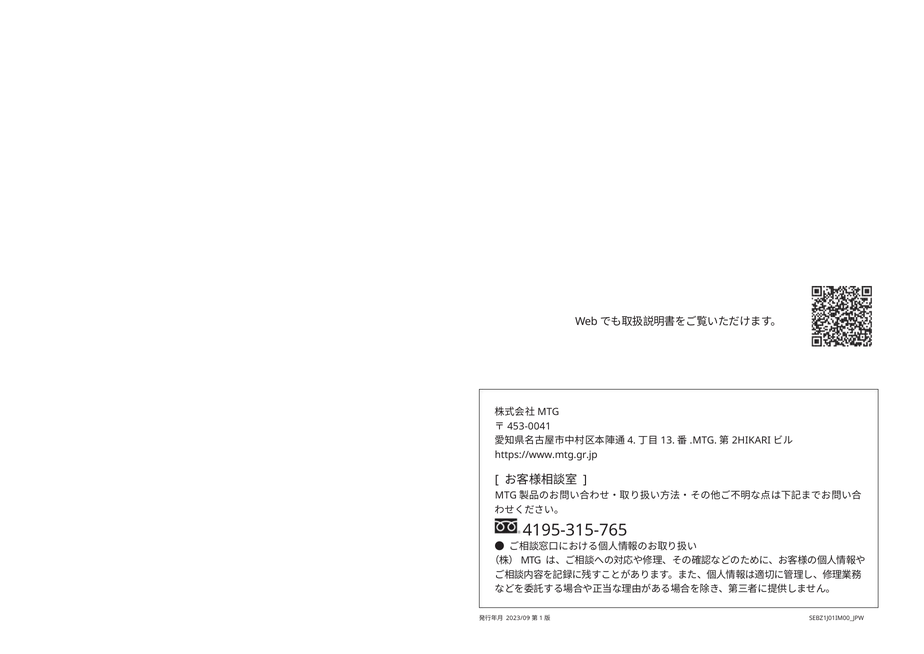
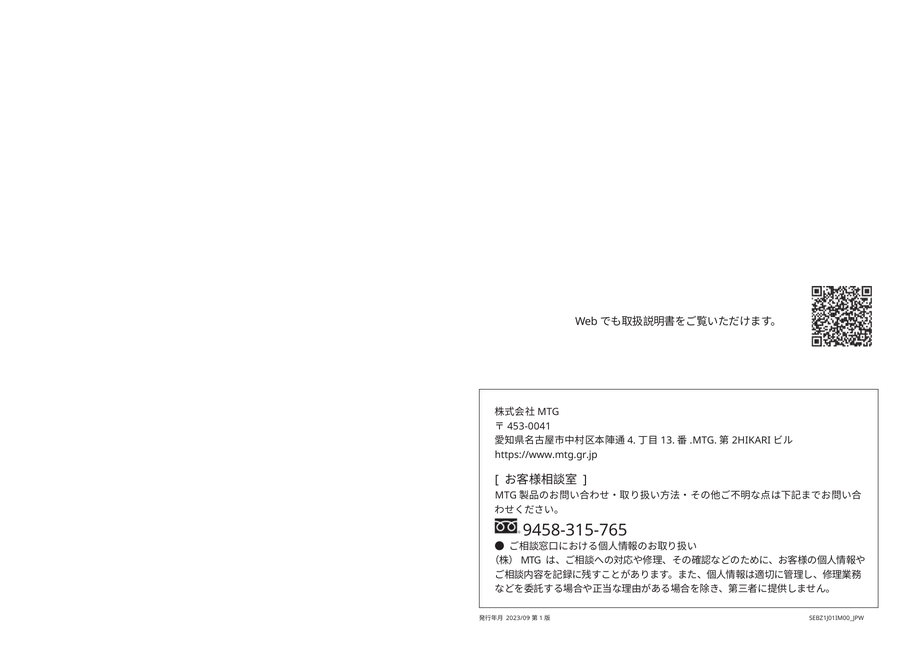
4195-315-765: 4195-315-765 -> 9458-315-765
